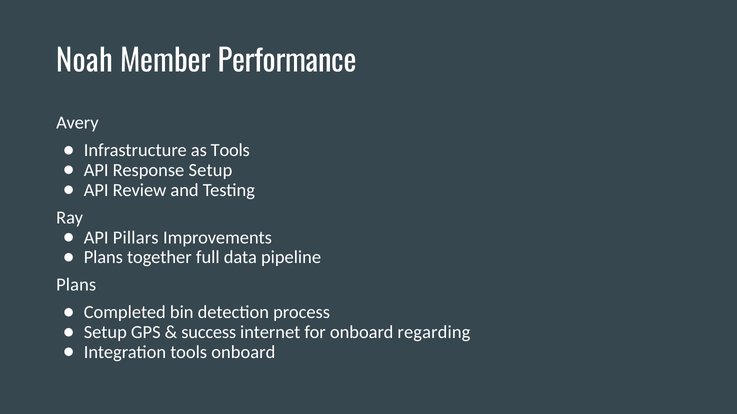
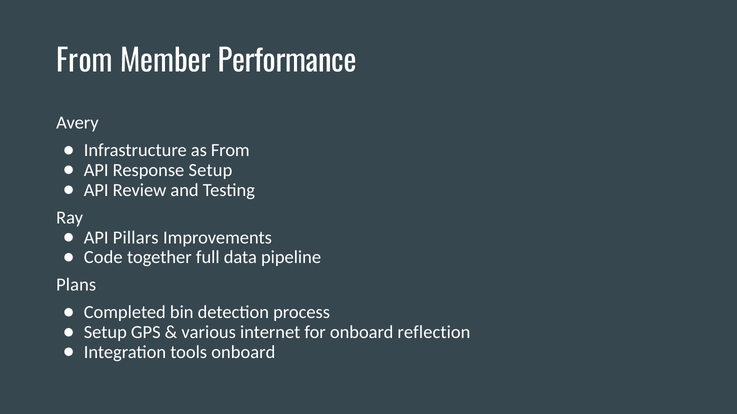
Noah at (85, 62): Noah -> From
as Tools: Tools -> From
Plans at (103, 258): Plans -> Code
success: success -> various
regarding: regarding -> reflection
